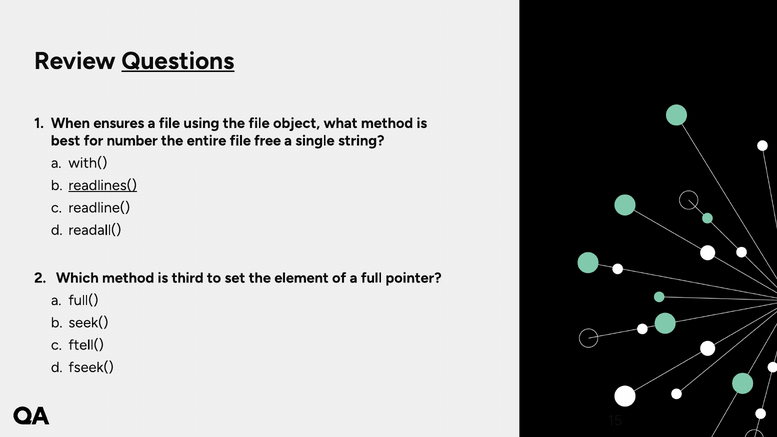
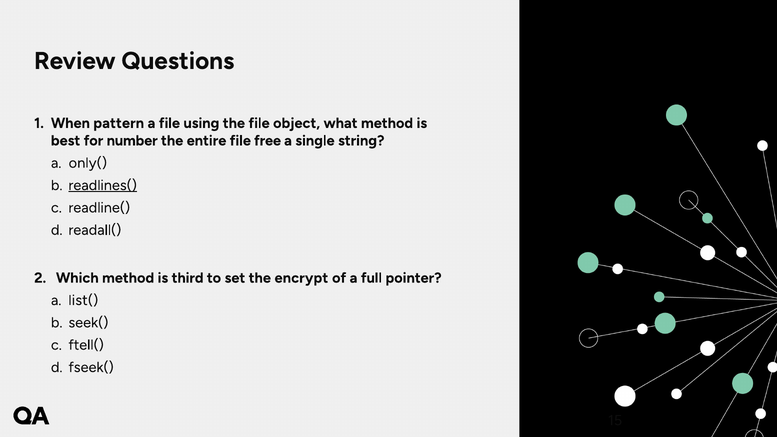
Questions underline: present -> none
ensures: ensures -> pattern
with(: with( -> only(
element: element -> encrypt
full(: full( -> list(
